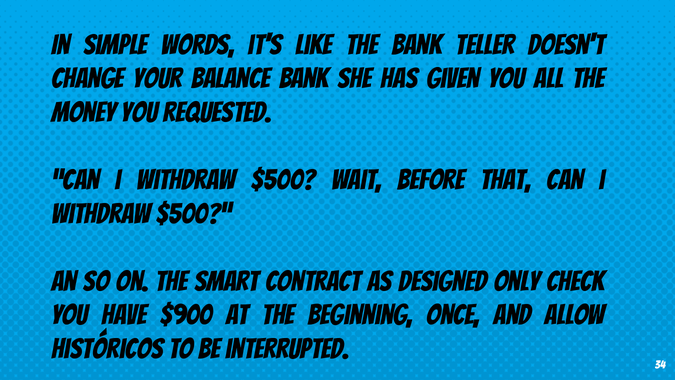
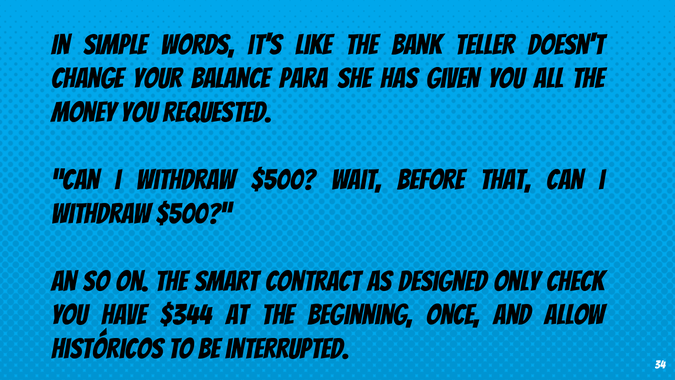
balance bank: bank -> para
$900: $900 -> $344
